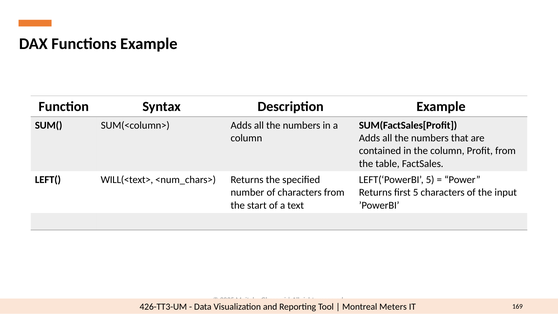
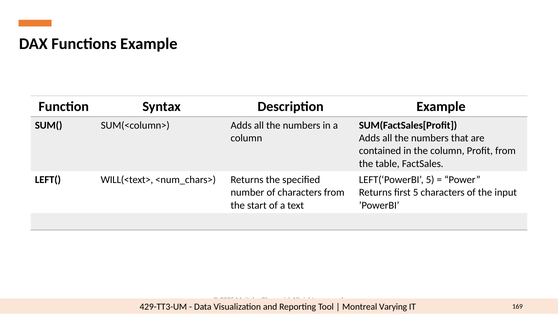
426-TT3-UM: 426-TT3-UM -> 429-TT3-UM
Meters: Meters -> Varying
